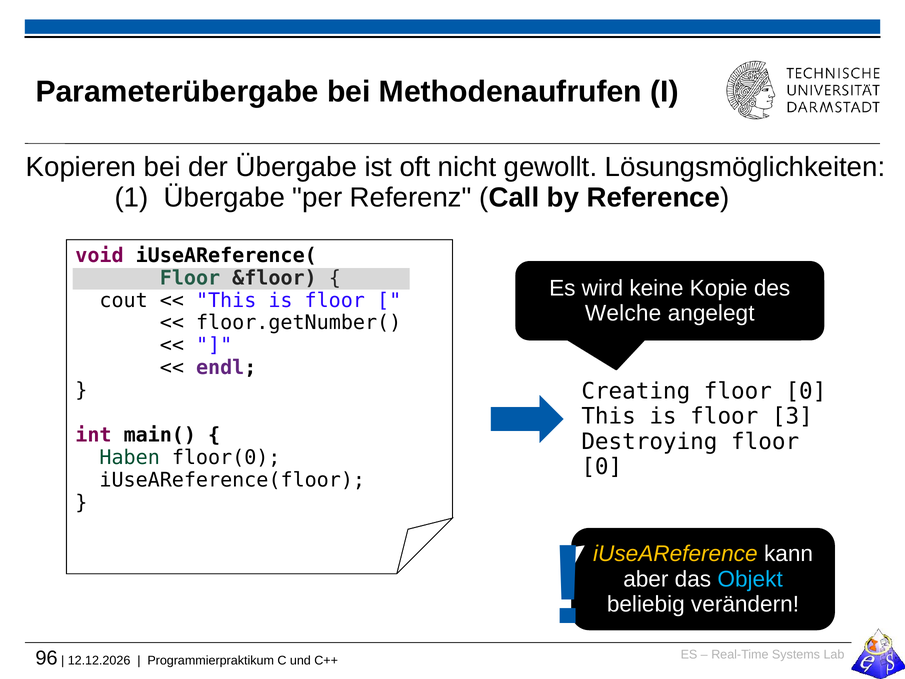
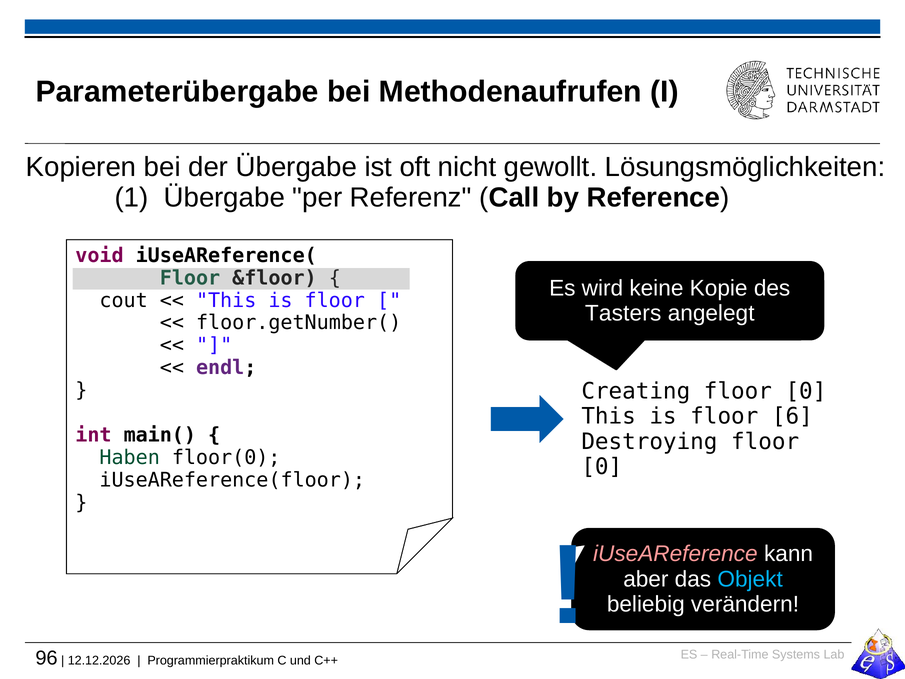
Welche: Welche -> Tasters
3: 3 -> 6
iUseAReference colour: yellow -> pink
